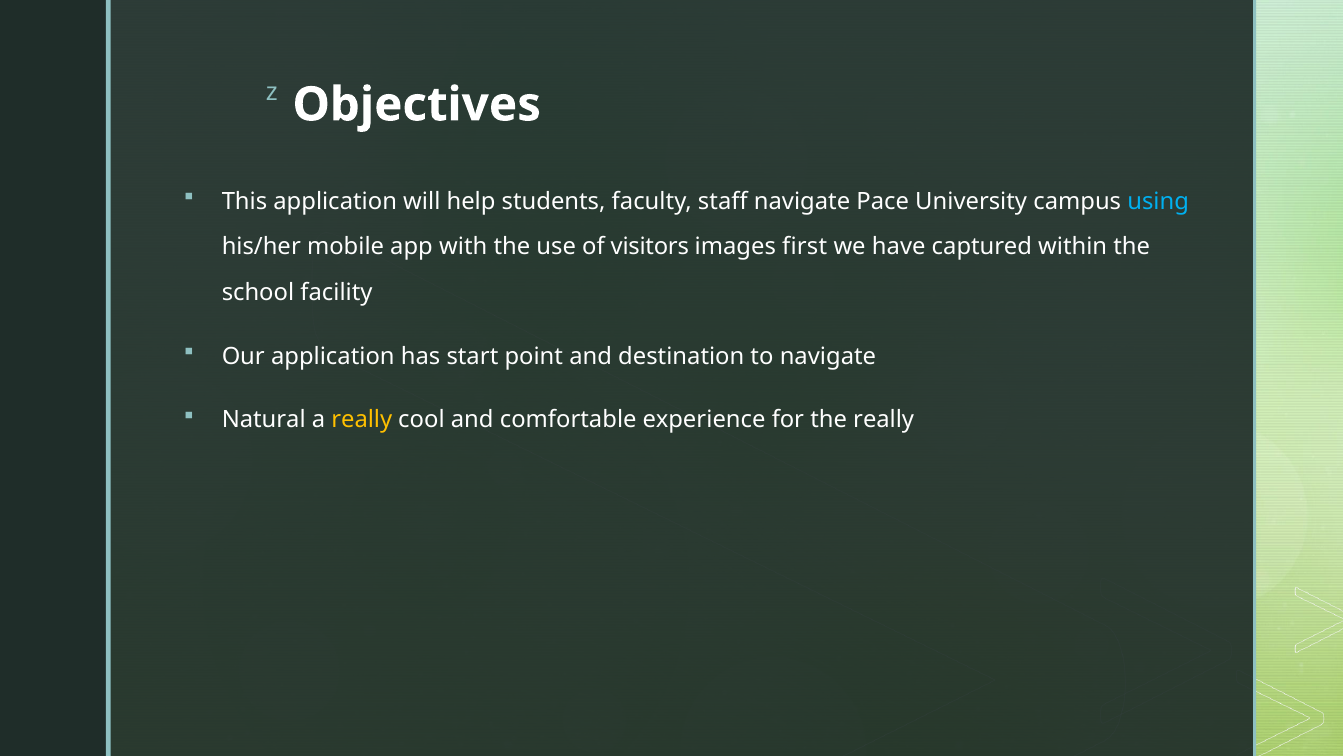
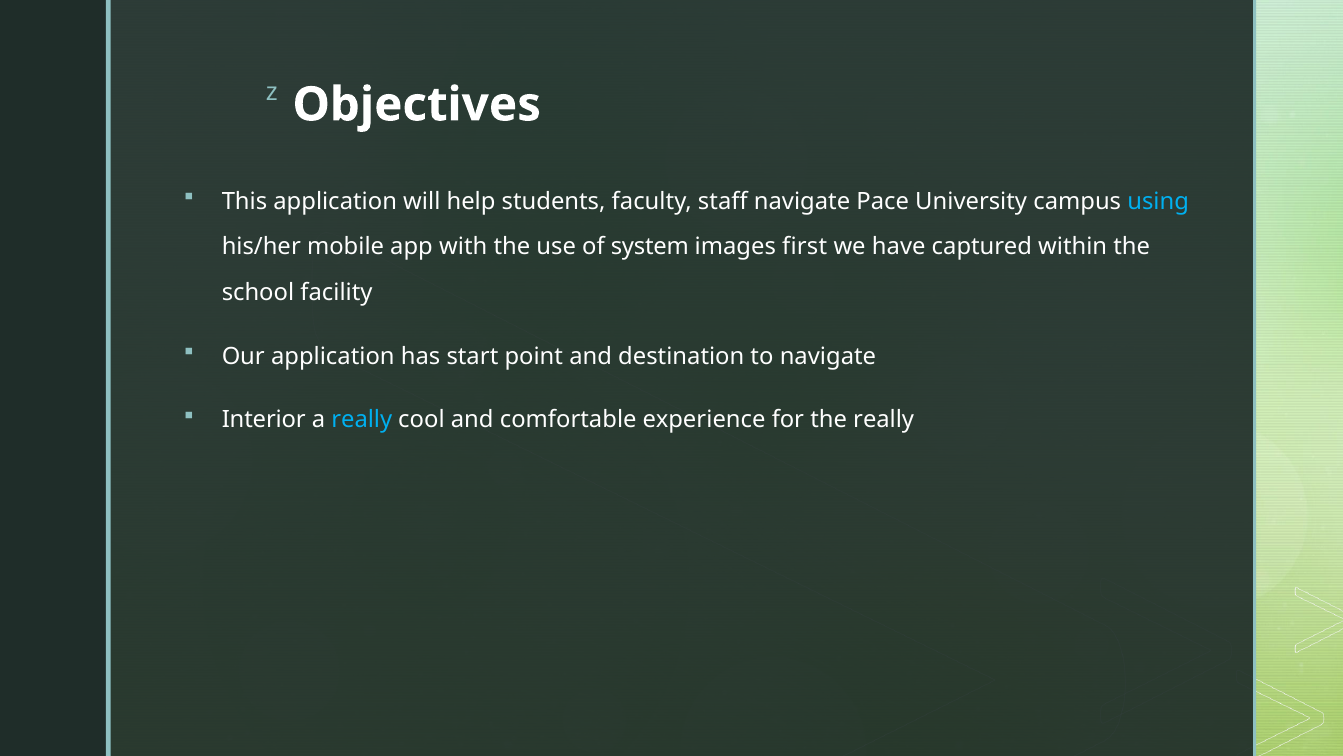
visitors: visitors -> system
Natural: Natural -> Interior
really at (362, 420) colour: yellow -> light blue
